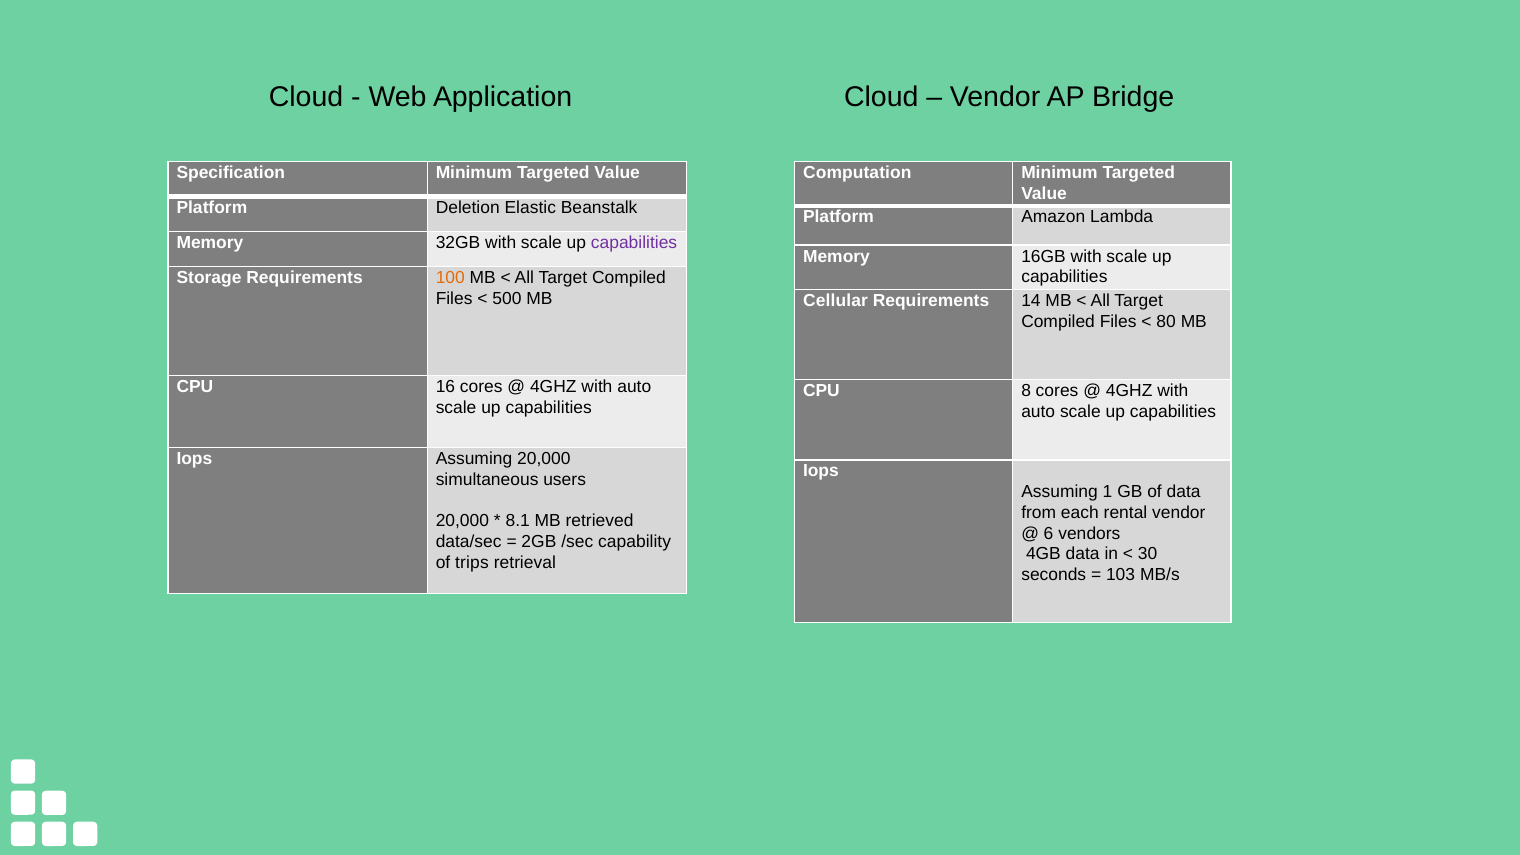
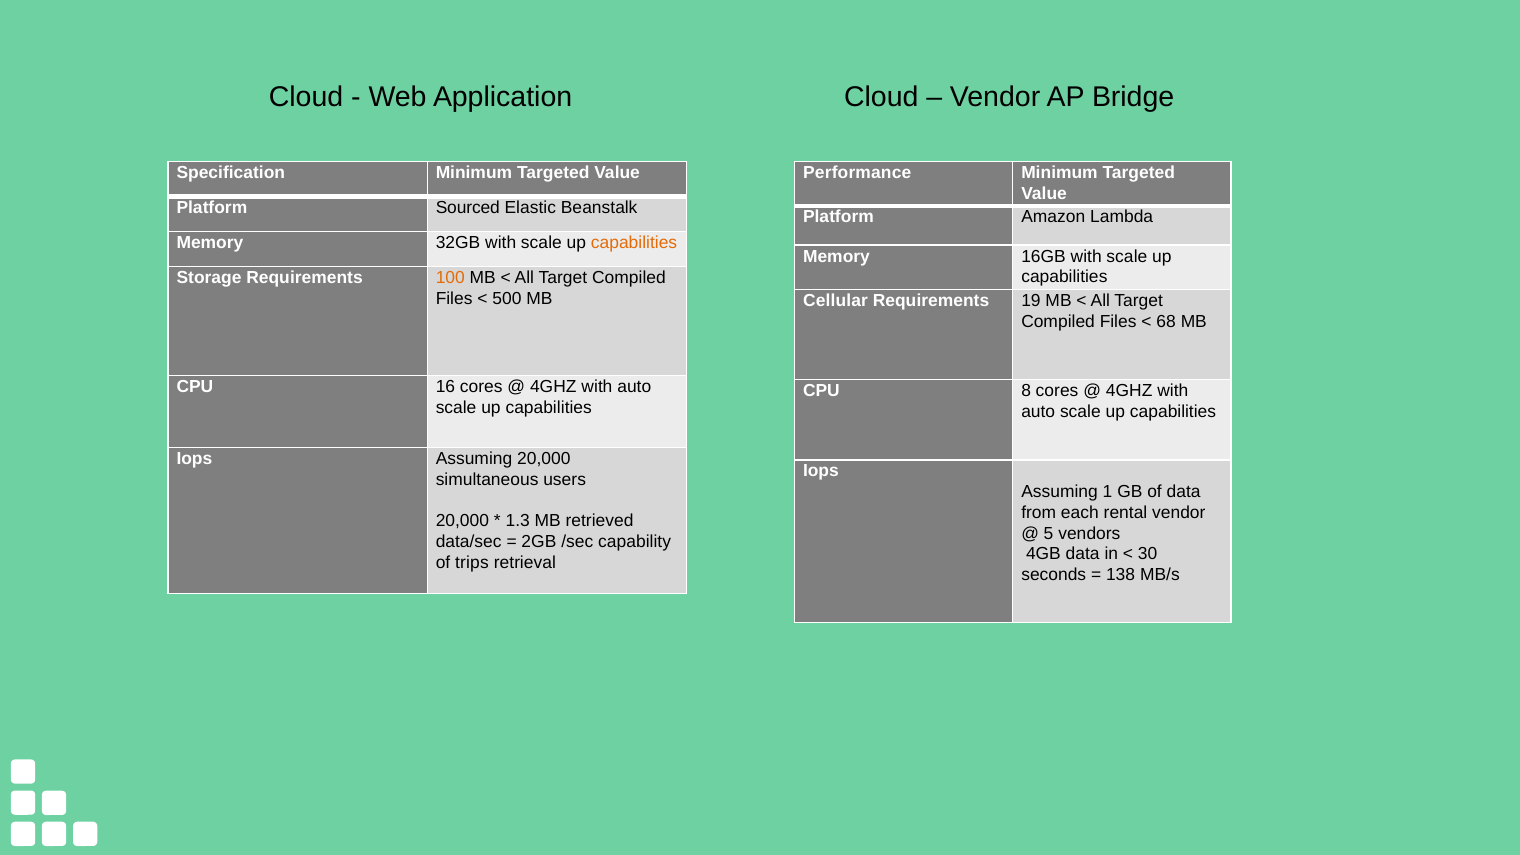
Computation: Computation -> Performance
Deletion: Deletion -> Sourced
capabilities at (634, 243) colour: purple -> orange
14: 14 -> 19
80: 80 -> 68
8.1: 8.1 -> 1.3
6: 6 -> 5
103: 103 -> 138
